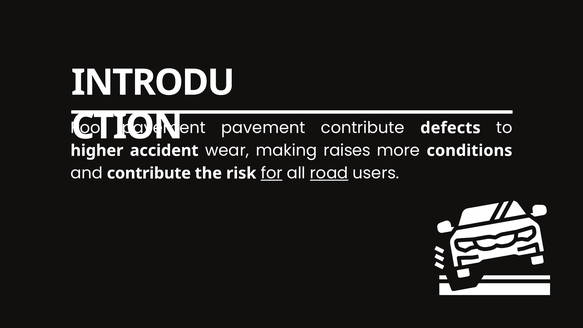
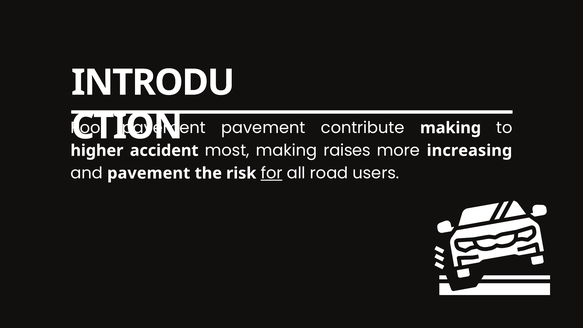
contribute defects: defects -> making
wear: wear -> most
conditions: conditions -> increasing
and contribute: contribute -> pavement
road underline: present -> none
